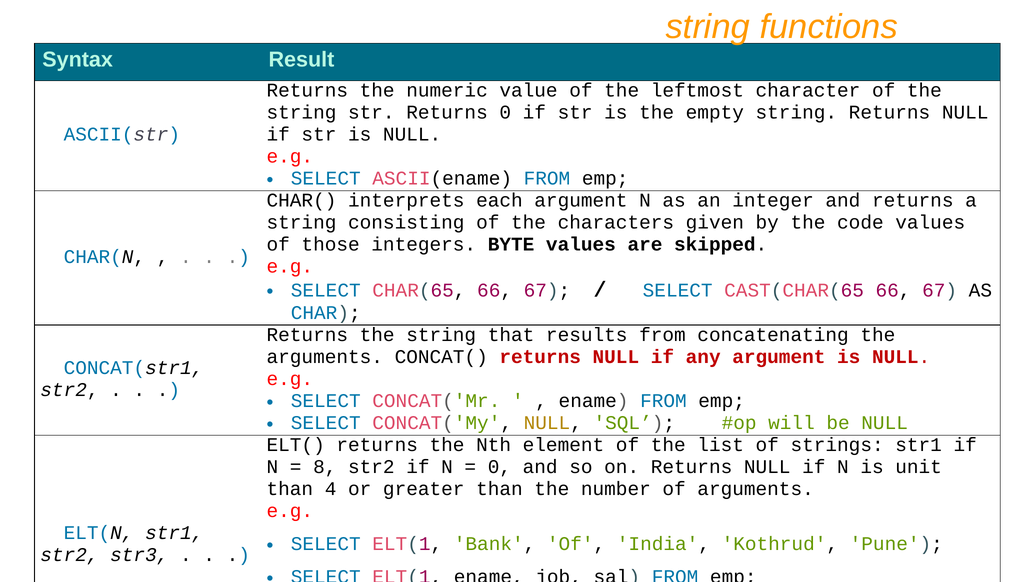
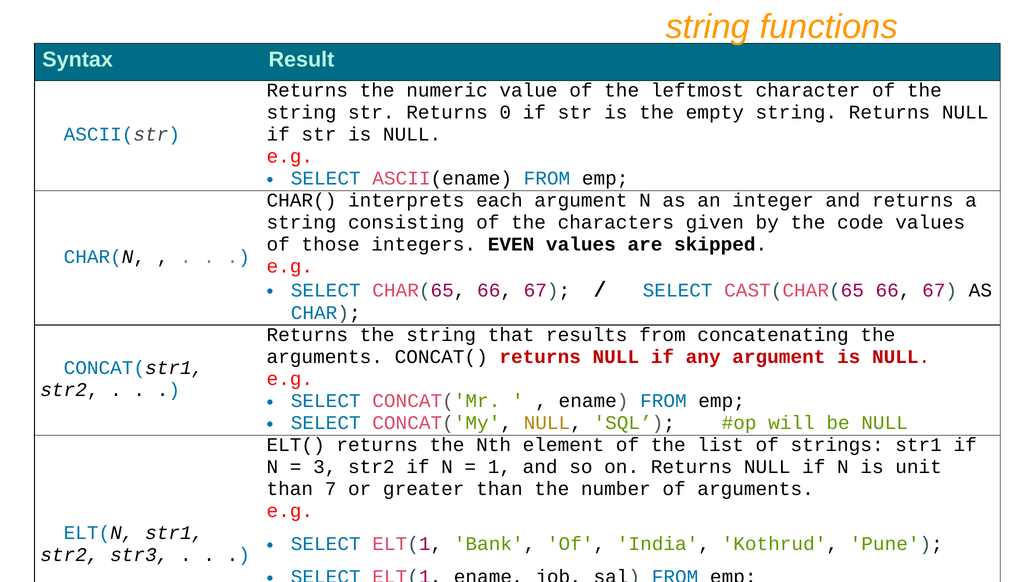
BYTE: BYTE -> EVEN
8: 8 -> 3
0 at (499, 467): 0 -> 1
4: 4 -> 7
